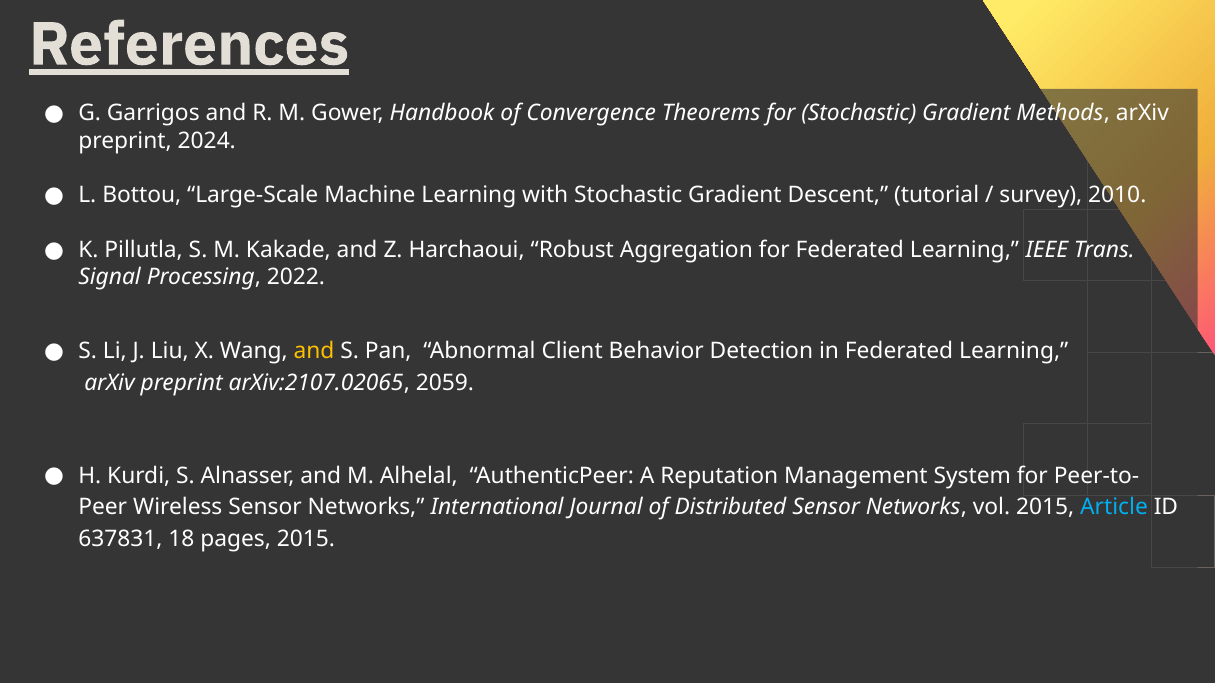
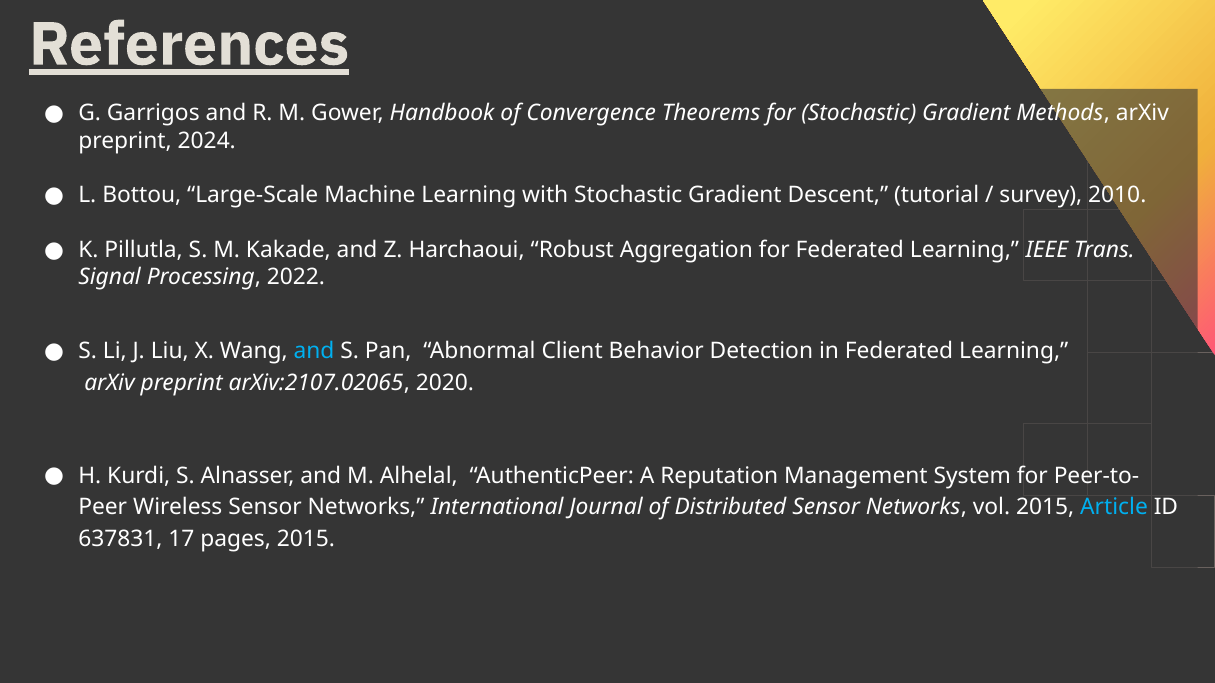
and at (314, 351) colour: yellow -> light blue
2059: 2059 -> 2020
18: 18 -> 17
